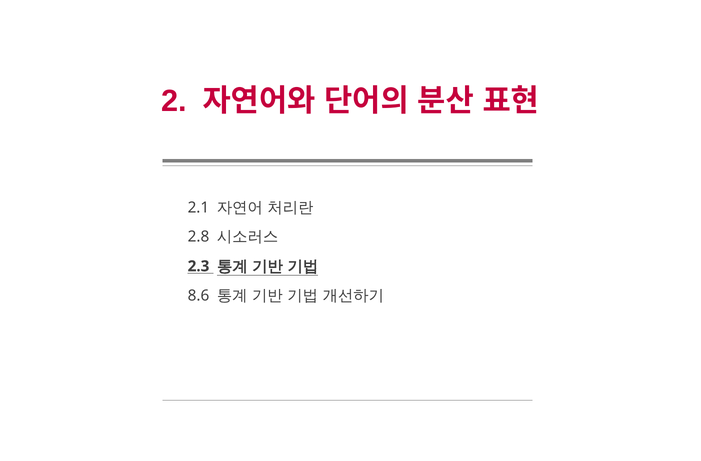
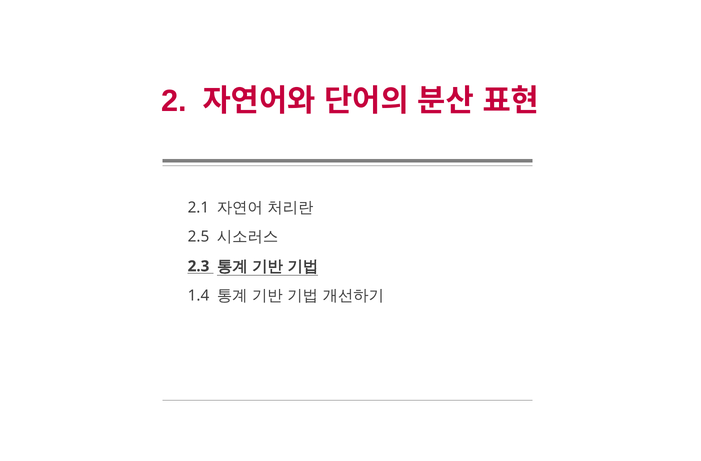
2.8: 2.8 -> 2.5
8.6: 8.6 -> 1.4
